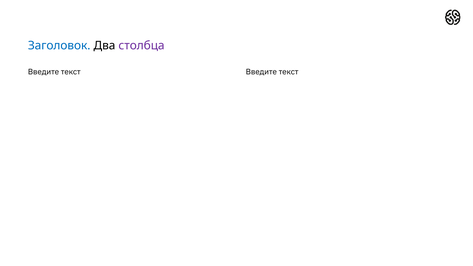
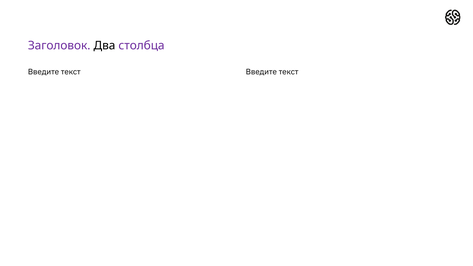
Заголовок colour: blue -> purple
